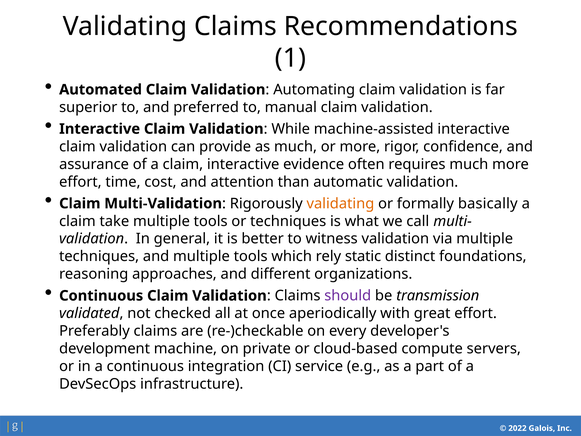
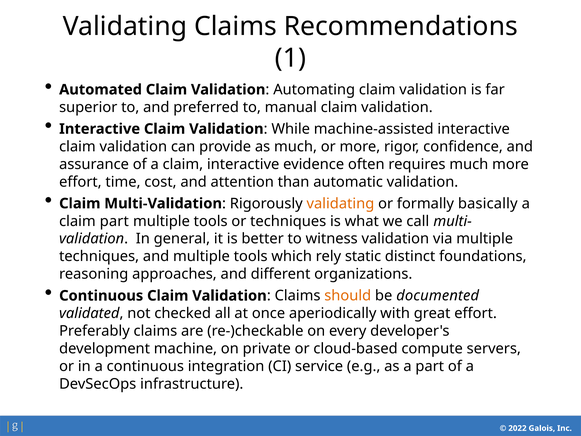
claim take: take -> part
should colour: purple -> orange
transmission: transmission -> documented
